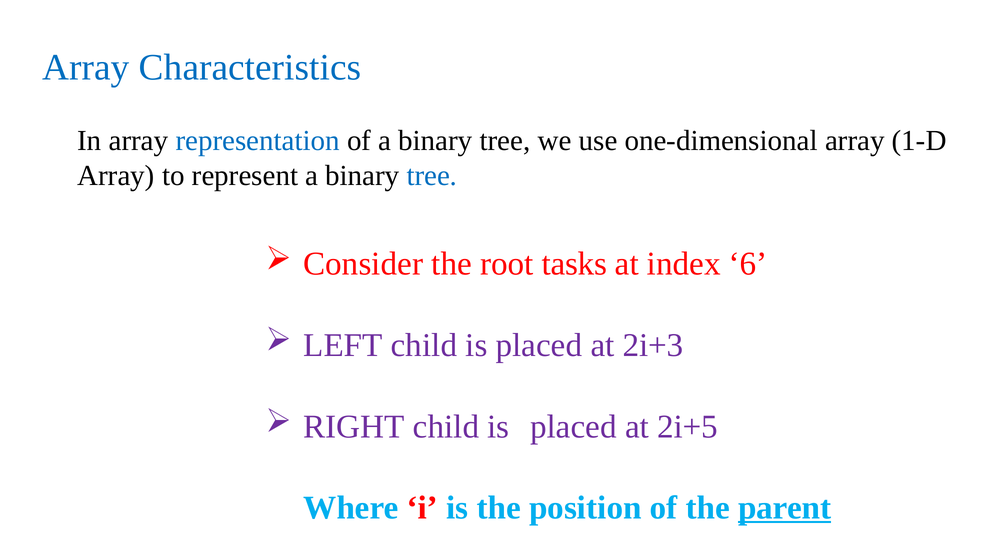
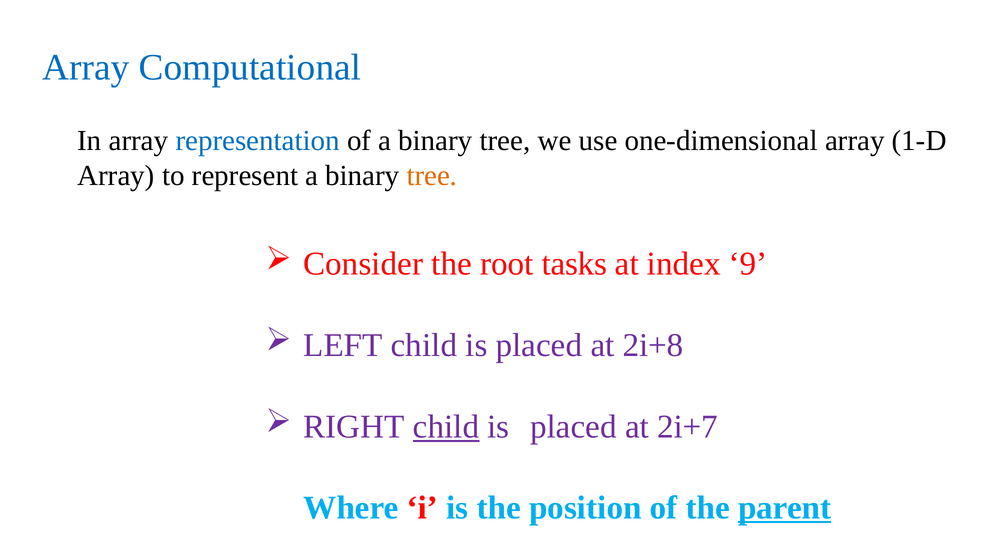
Characteristics: Characteristics -> Computational
tree at (432, 176) colour: blue -> orange
6: 6 -> 9
2i+3: 2i+3 -> 2i+8
child at (446, 427) underline: none -> present
2i+5: 2i+5 -> 2i+7
